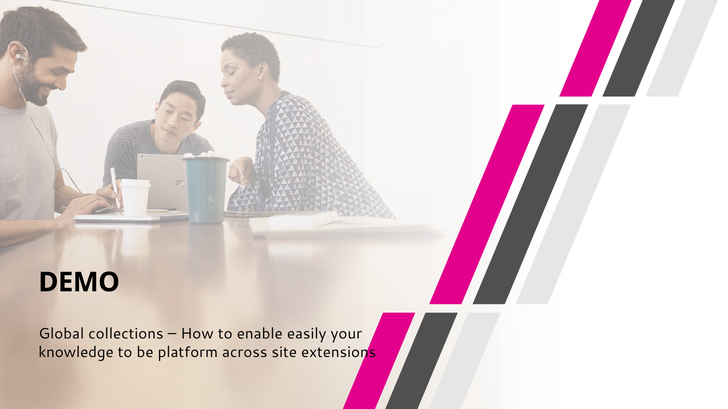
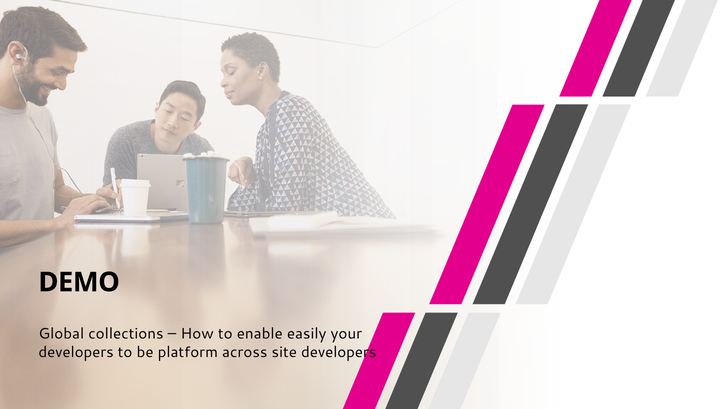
knowledge at (76, 353): knowledge -> developers
site extensions: extensions -> developers
